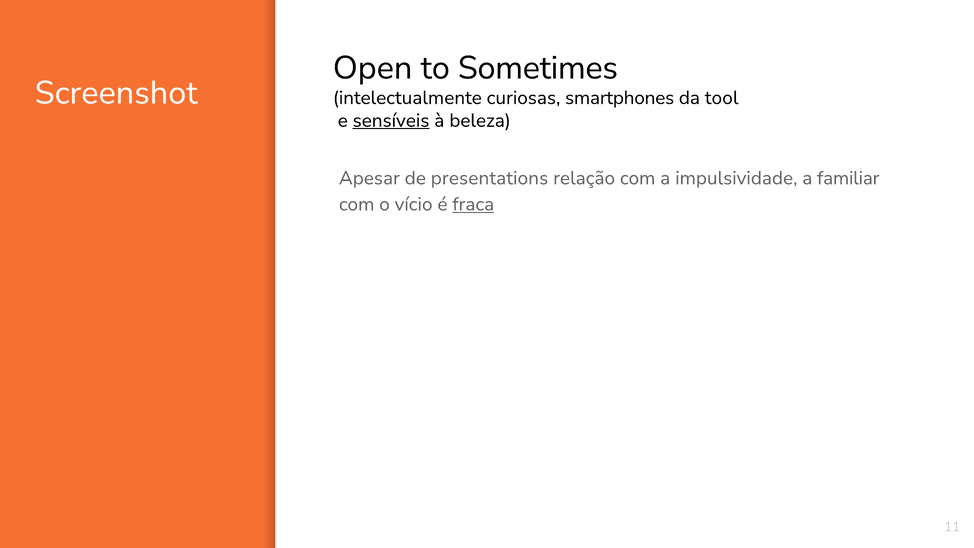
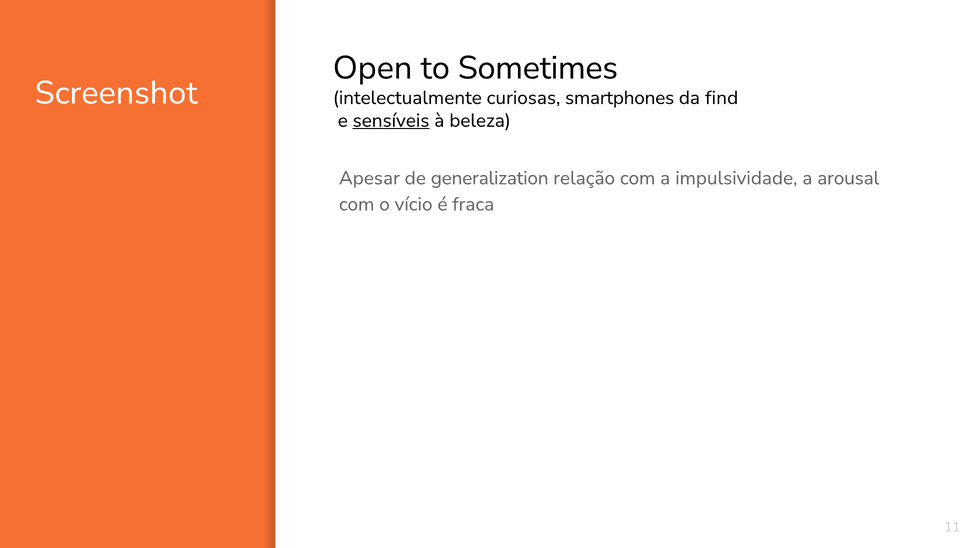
tool: tool -> find
presentations: presentations -> generalization
familiar: familiar -> arousal
fraca underline: present -> none
